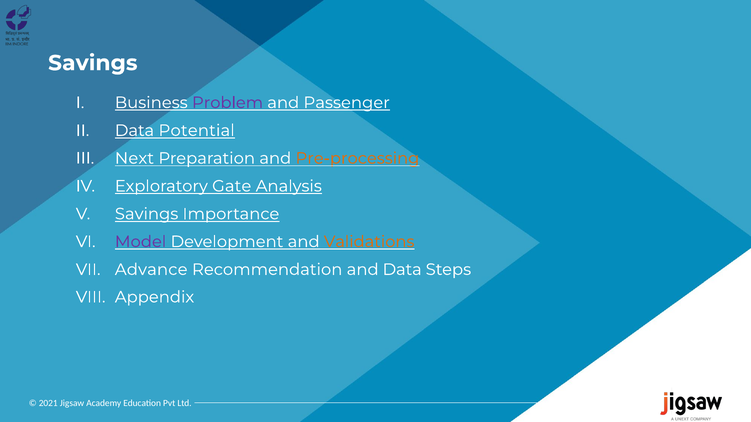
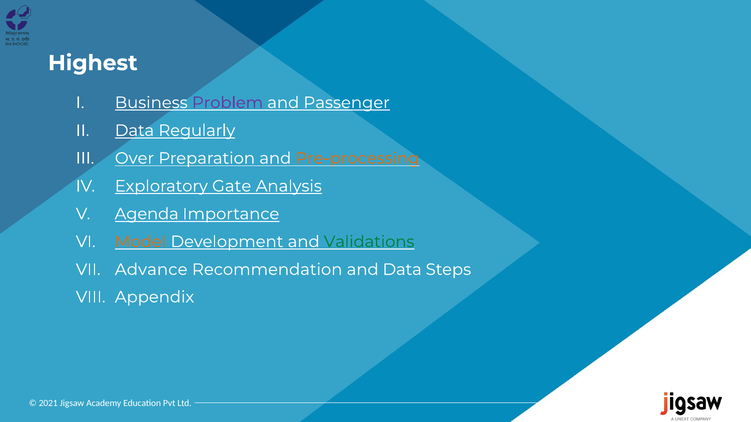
Savings at (93, 63): Savings -> Highest
Potential: Potential -> Regularly
Next: Next -> Over
Savings at (147, 214): Savings -> Agenda
Model colour: purple -> orange
Validations colour: orange -> green
